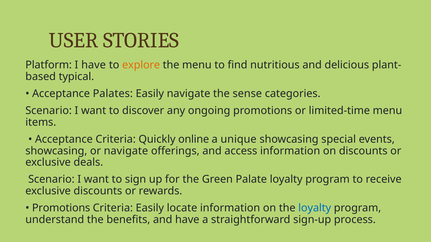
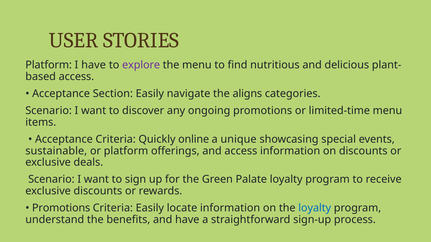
explore colour: orange -> purple
typical at (76, 77): typical -> access
Palates: Palates -> Section
sense: sense -> aligns
showcasing at (56, 151): showcasing -> sustainable
or navigate: navigate -> platform
